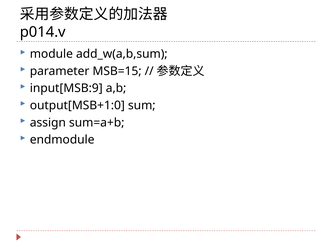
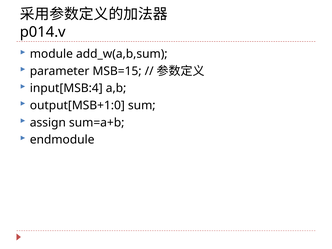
input[MSB:9: input[MSB:9 -> input[MSB:4
